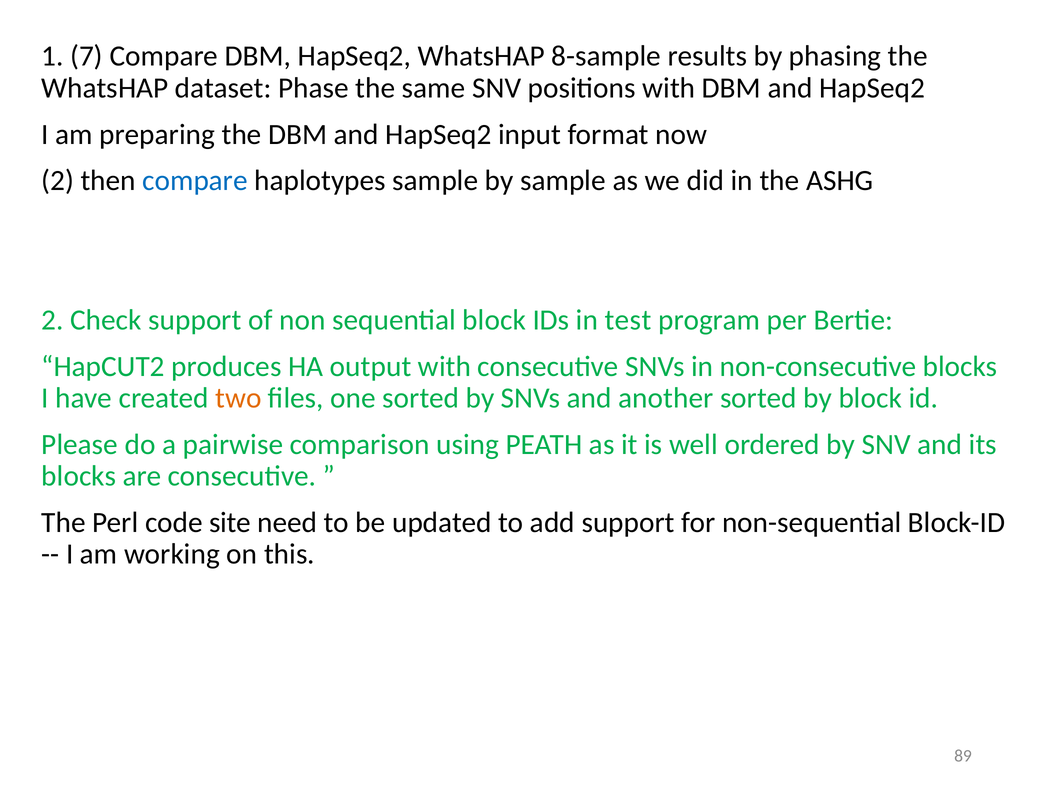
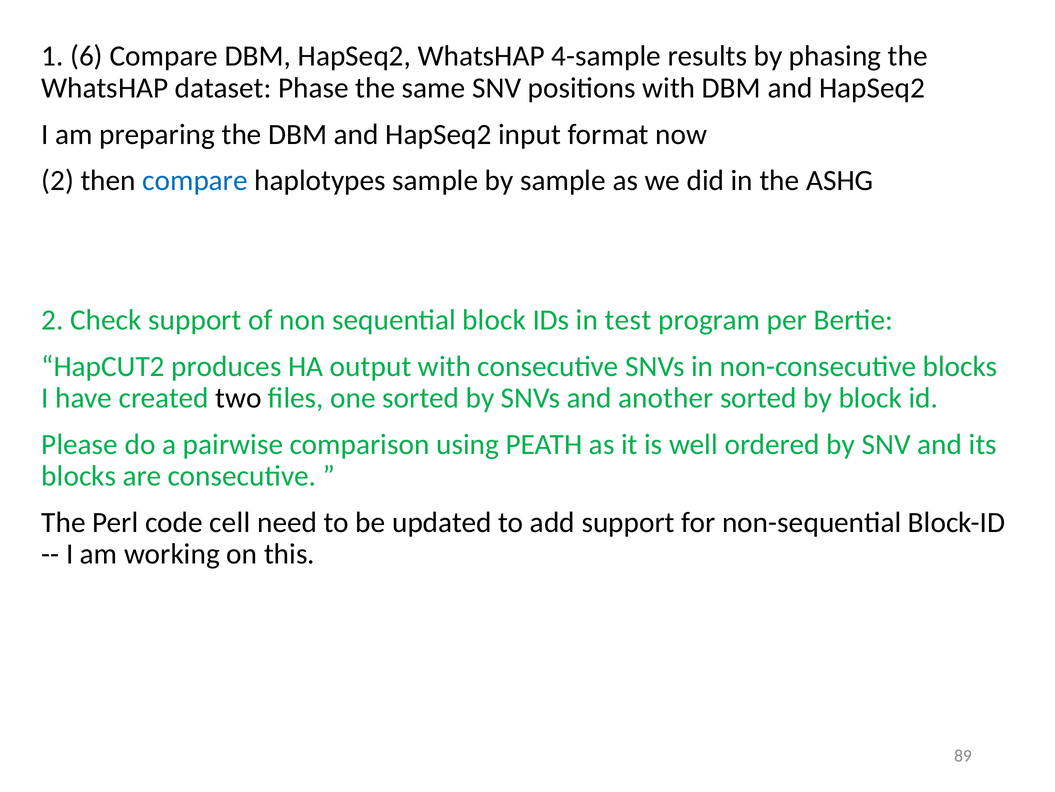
7: 7 -> 6
8-sample: 8-sample -> 4-sample
two colour: orange -> black
site: site -> cell
